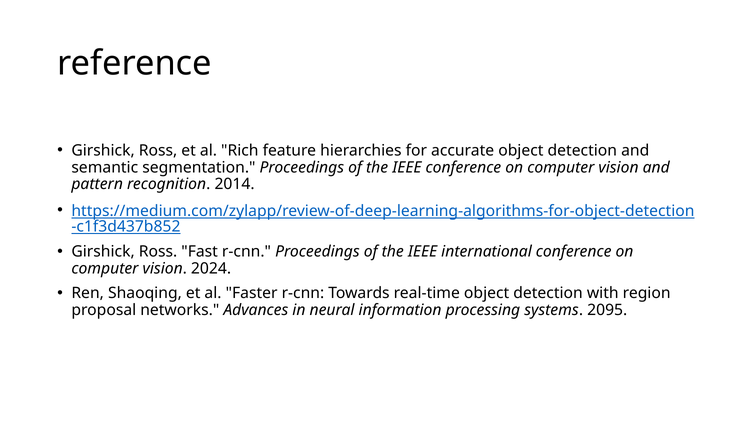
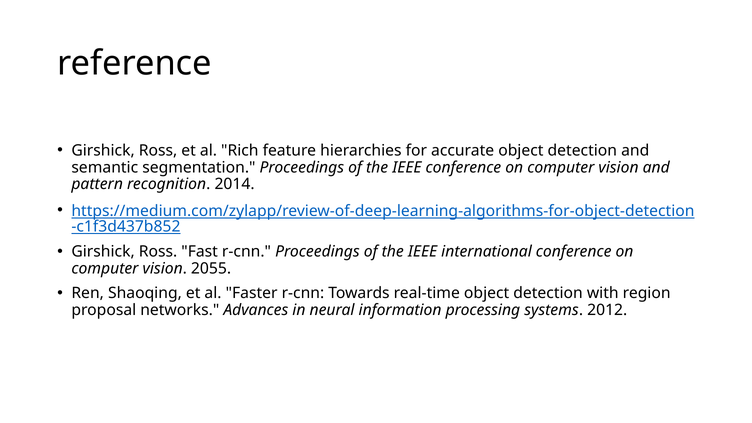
2024: 2024 -> 2055
2095: 2095 -> 2012
